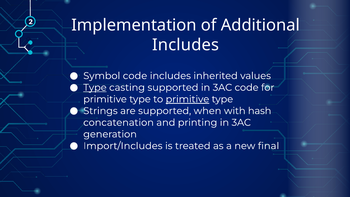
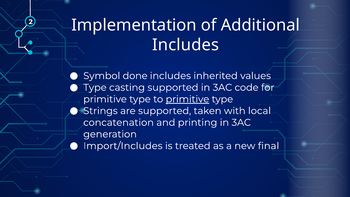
Symbol code: code -> done
Type at (95, 87) underline: present -> none
when: when -> taken
hash: hash -> local
